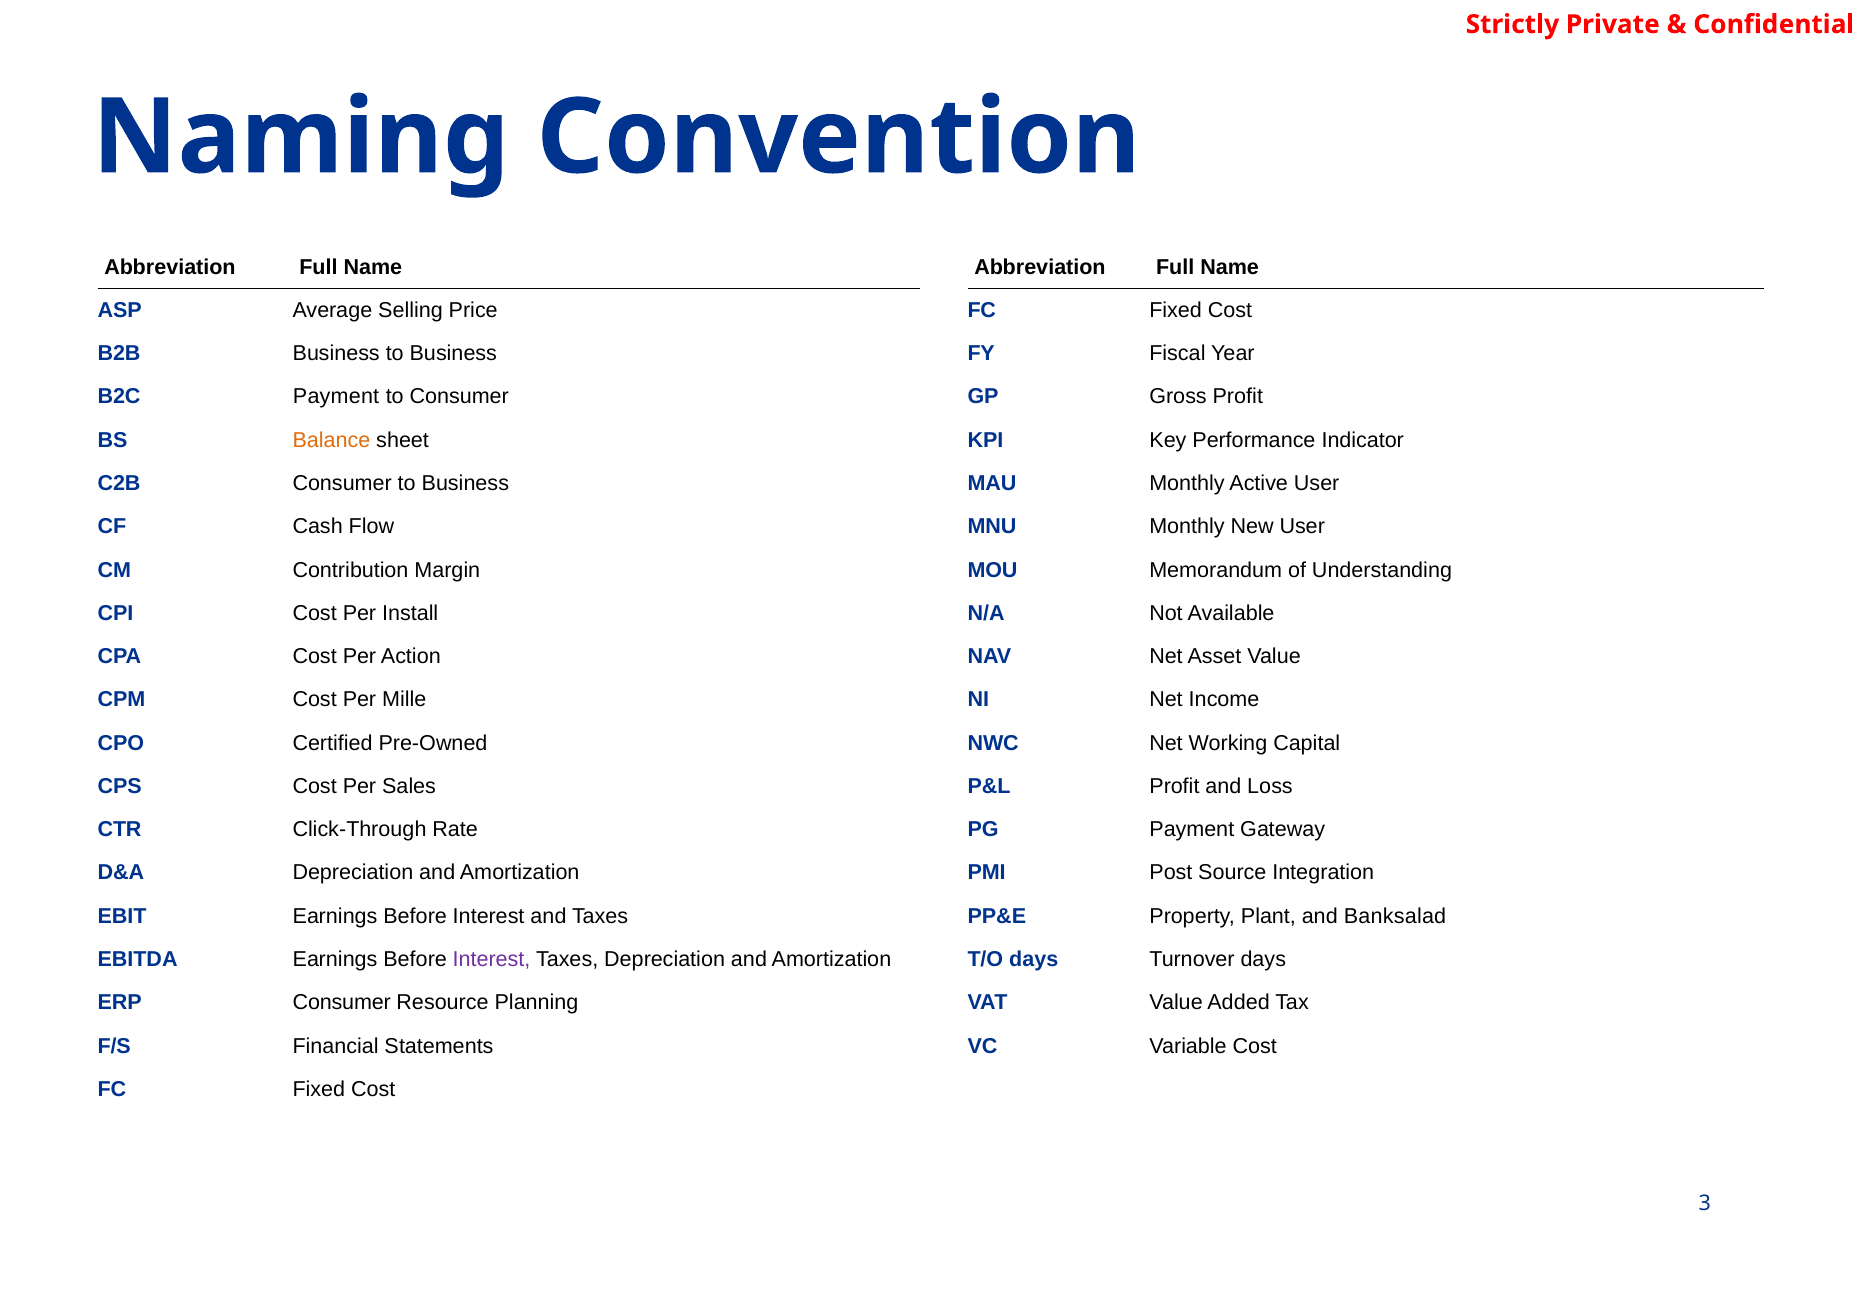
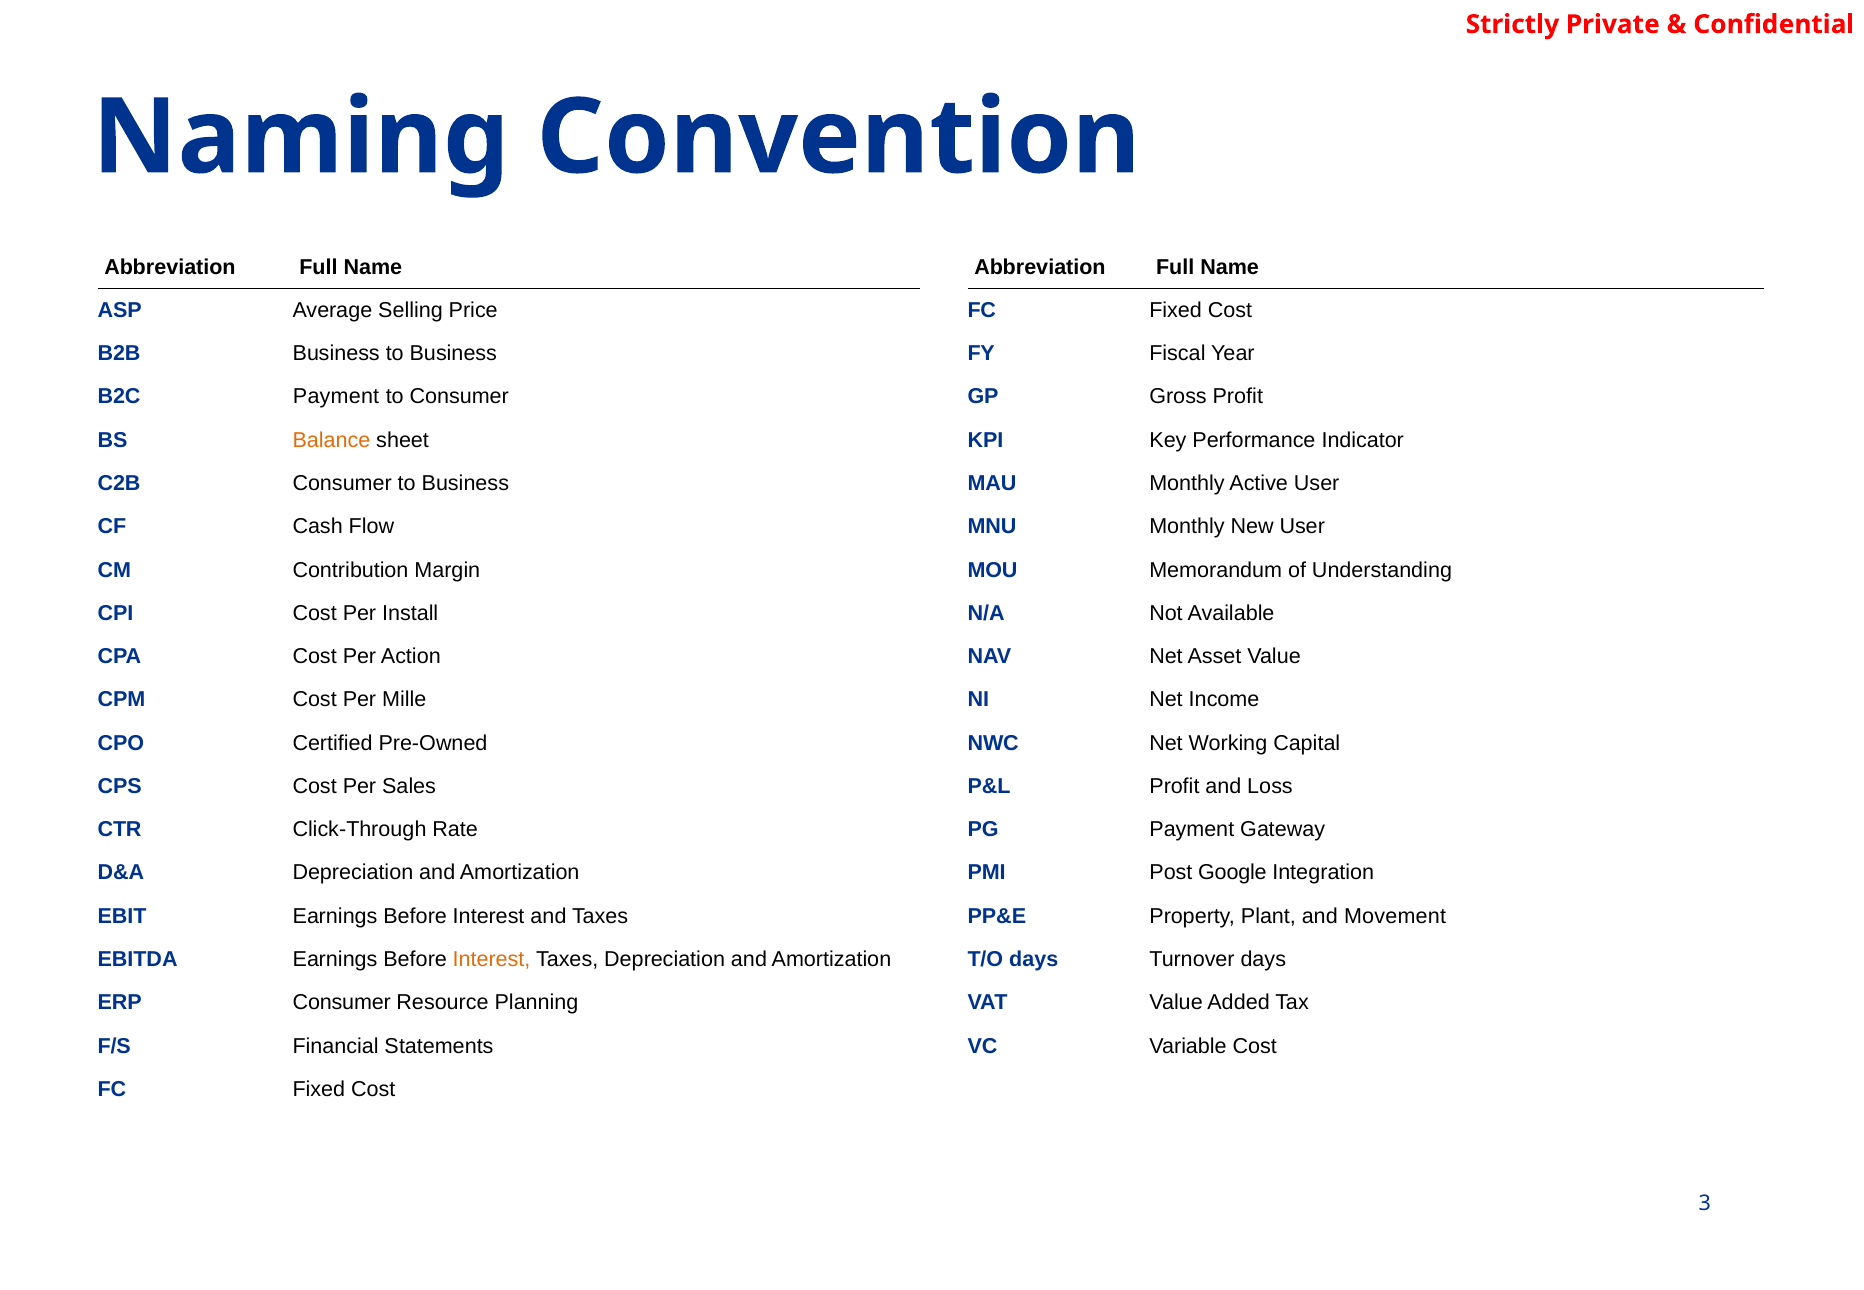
Source: Source -> Google
Banksalad: Banksalad -> Movement
Interest at (492, 960) colour: purple -> orange
